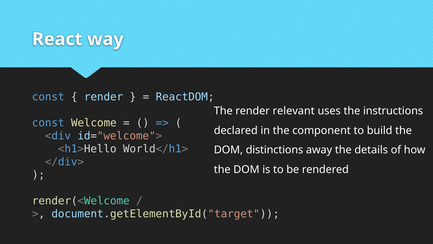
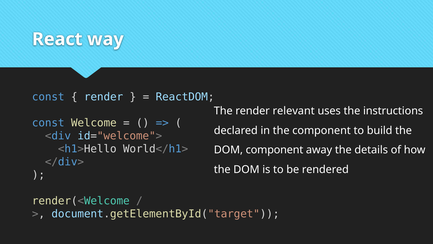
DOM distinctions: distinctions -> component
